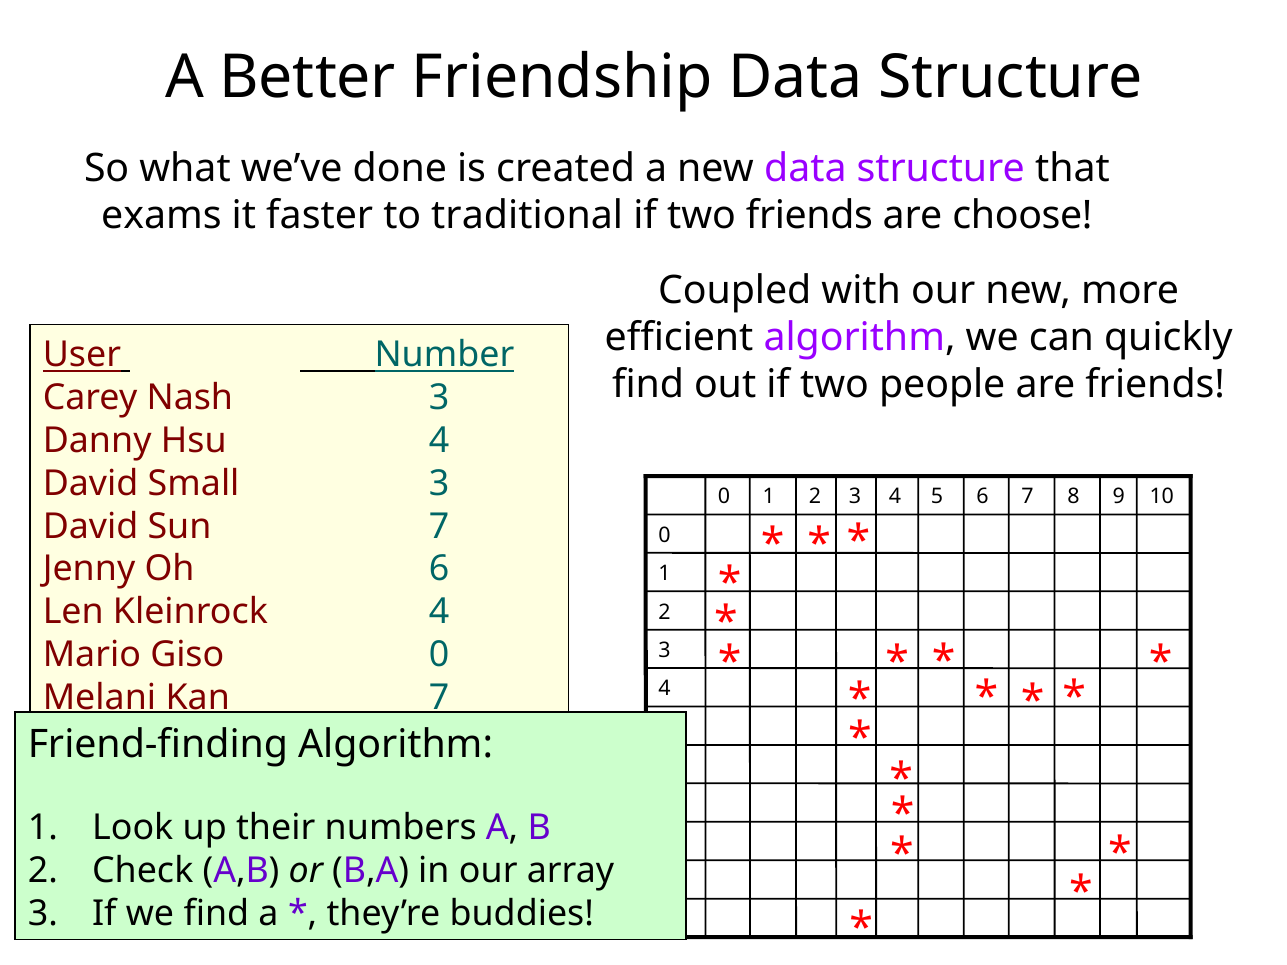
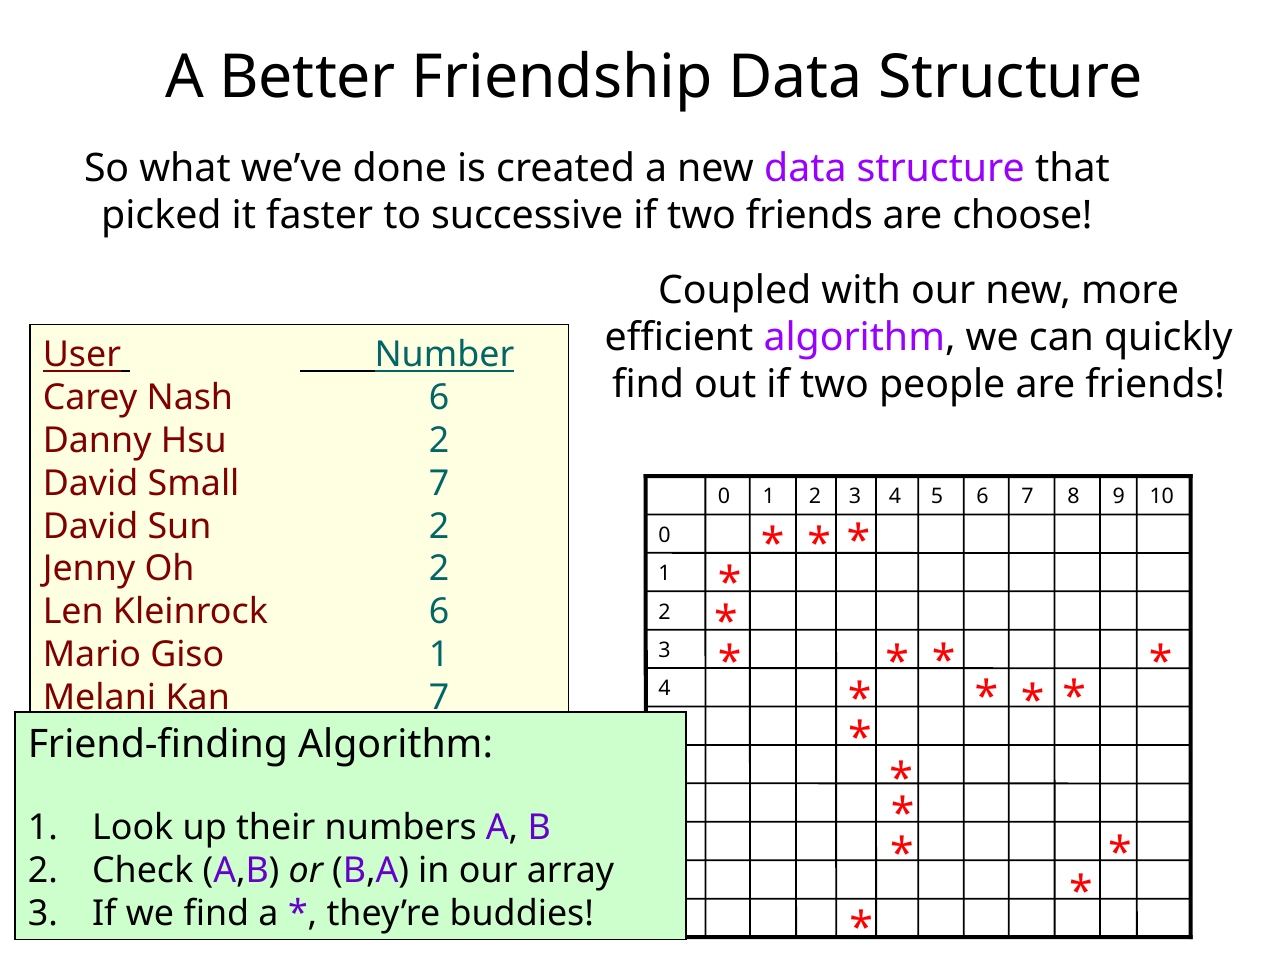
exams: exams -> picked
traditional: traditional -> successive
Nash 3: 3 -> 6
Hsu 4: 4 -> 2
Small 3: 3 -> 7
Sun 7: 7 -> 2
Oh 6: 6 -> 2
Kleinrock 4: 4 -> 6
Giso 0: 0 -> 1
